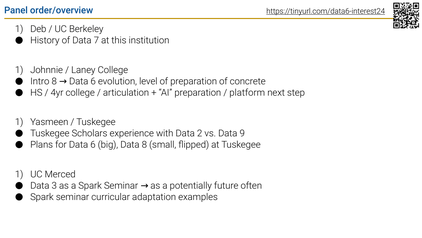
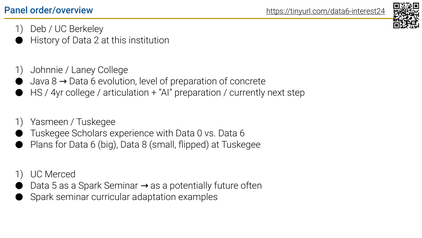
7: 7 -> 2
Intro: Intro -> Java
platform: platform -> currently
2: 2 -> 0
vs Data 9: 9 -> 6
3: 3 -> 5
